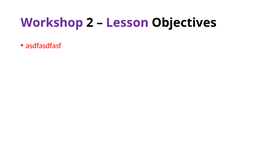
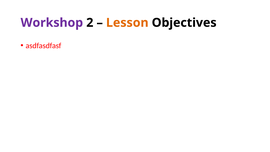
Lesson colour: purple -> orange
